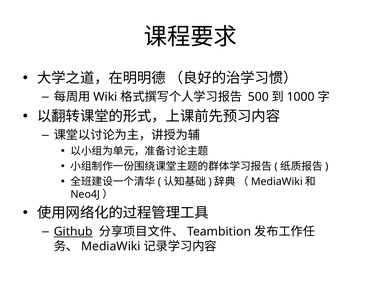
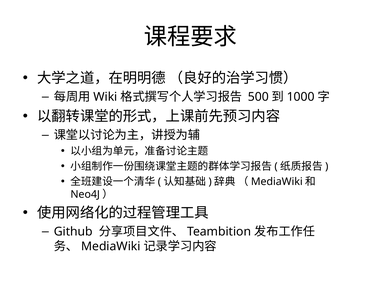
Github underline: present -> none
